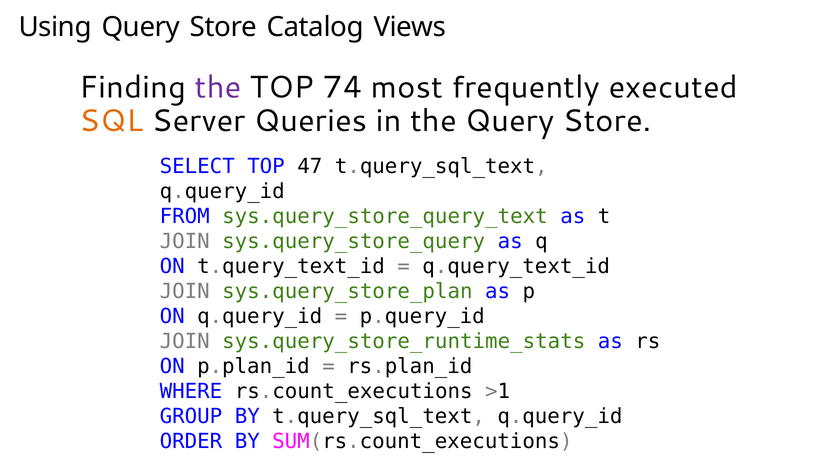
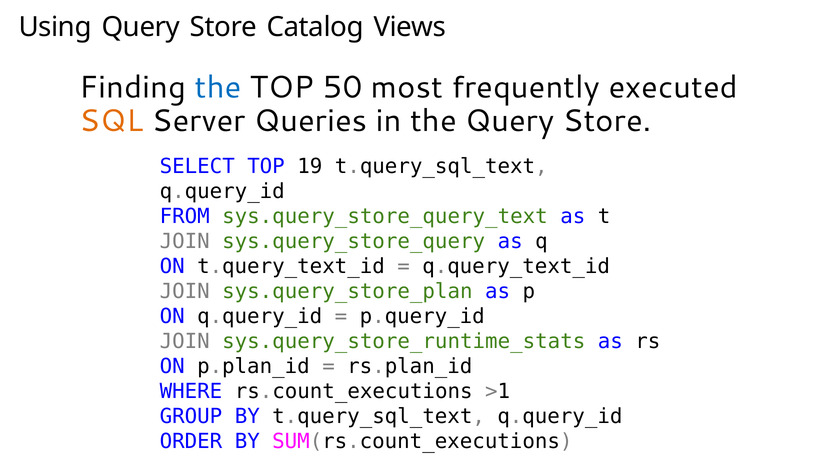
the at (218, 87) colour: purple -> blue
74: 74 -> 50
47: 47 -> 19
